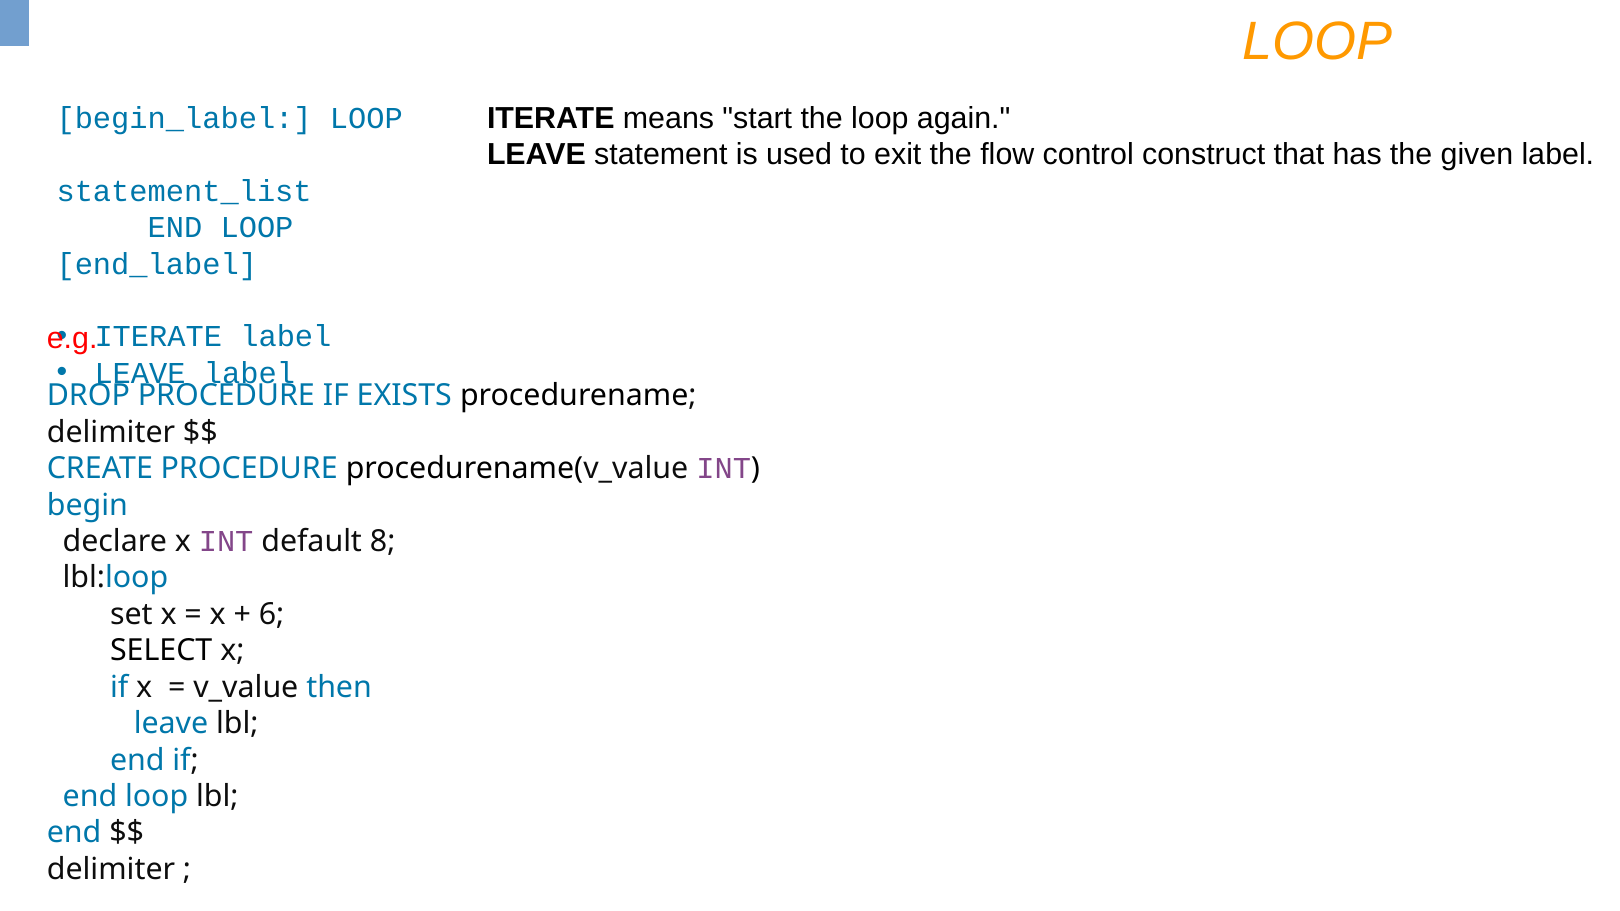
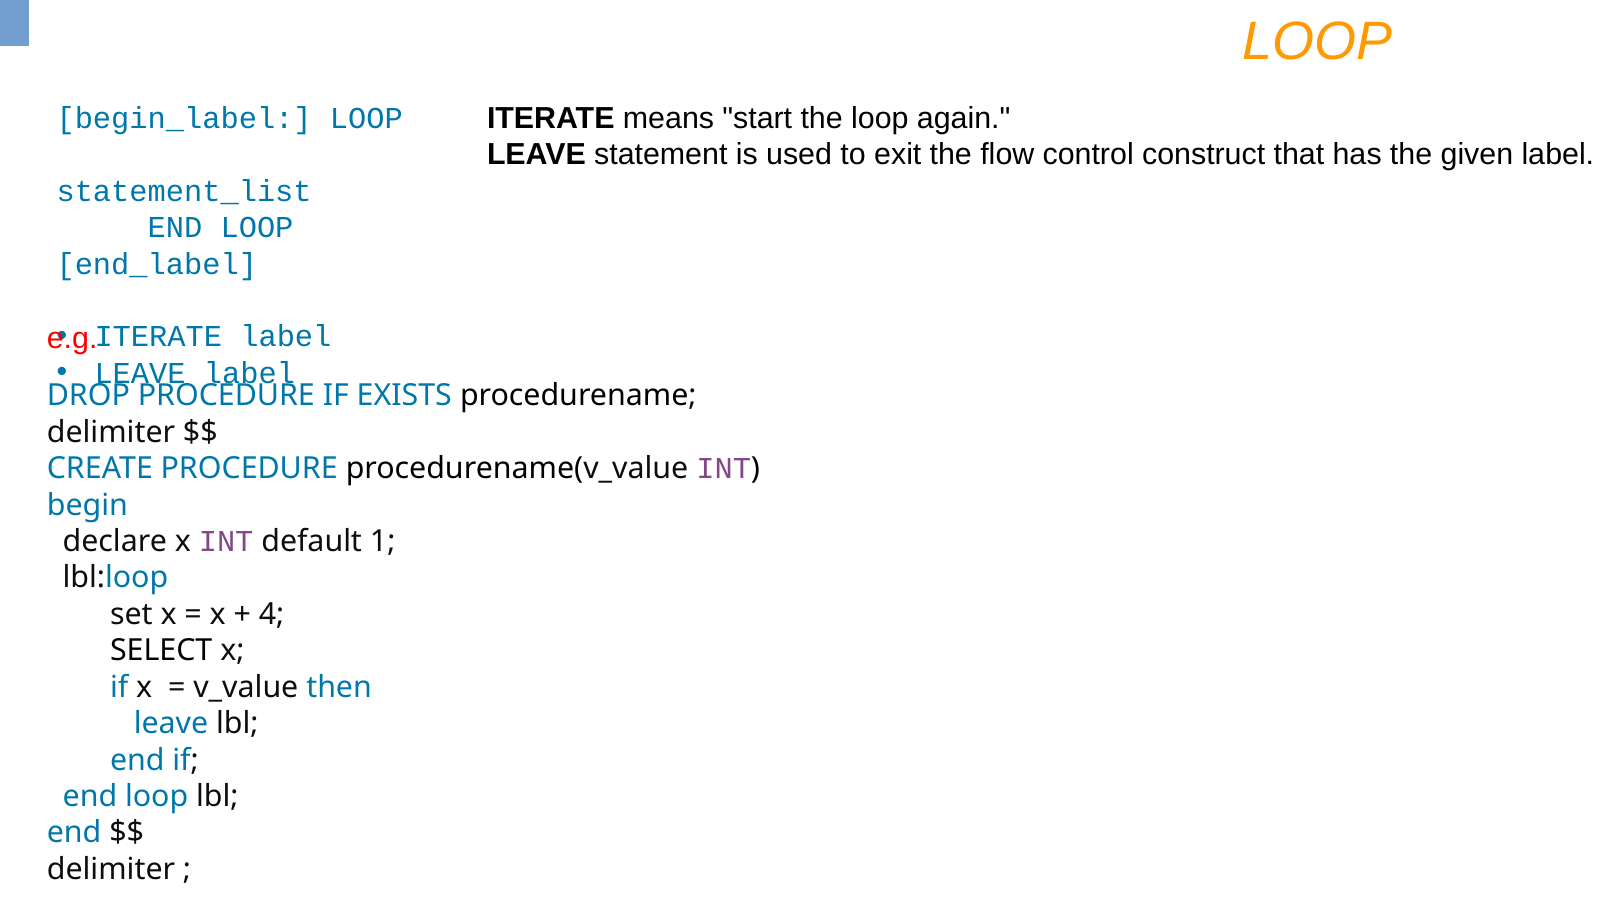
8: 8 -> 1
6: 6 -> 4
